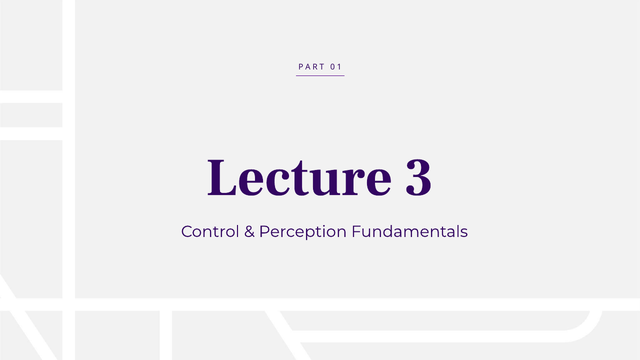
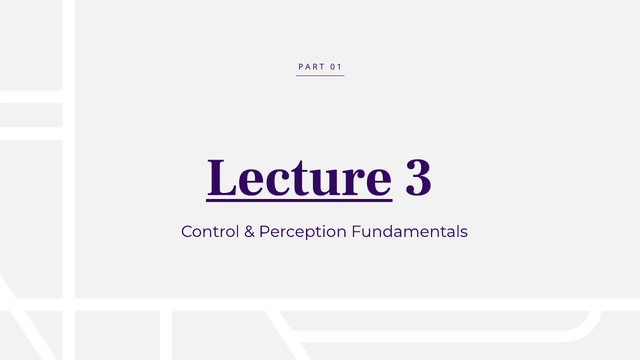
Lecture underline: none -> present
